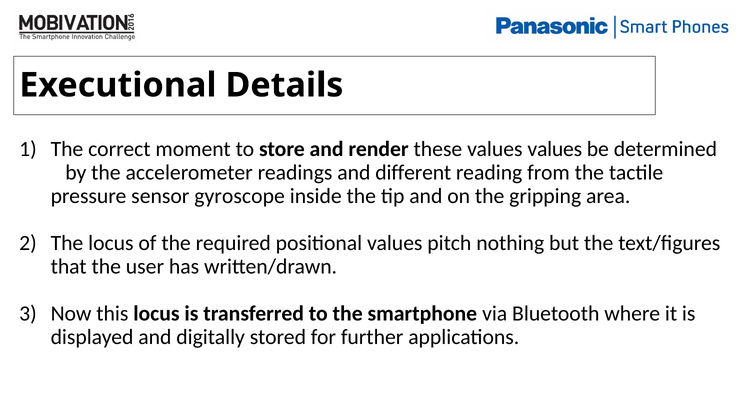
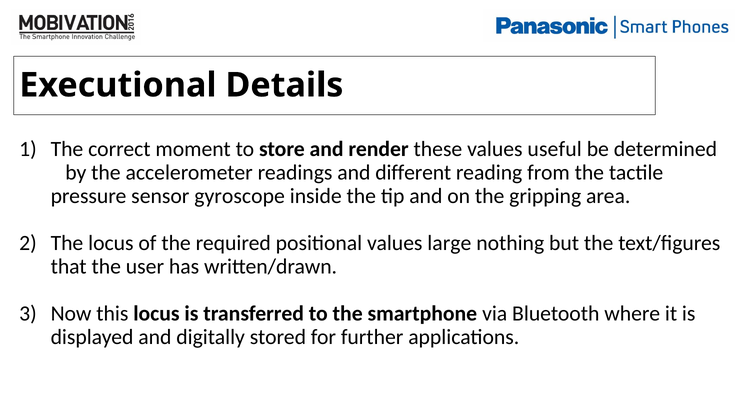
values values: values -> useful
pitch: pitch -> large
